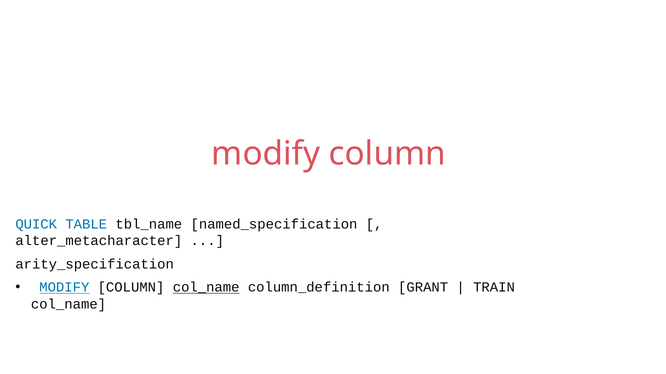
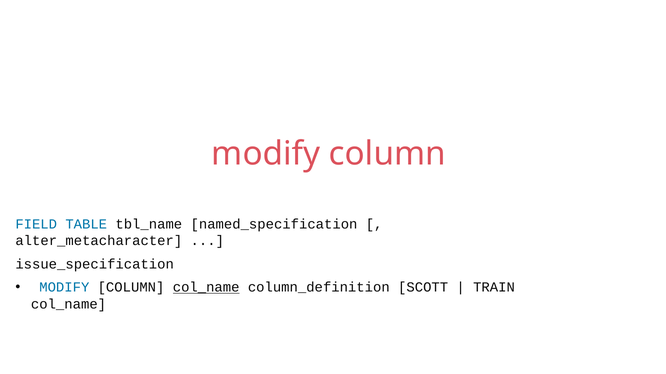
QUICK: QUICK -> FIELD
arity_specification: arity_specification -> issue_specification
MODIFY at (64, 288) underline: present -> none
GRANT: GRANT -> SCOTT
